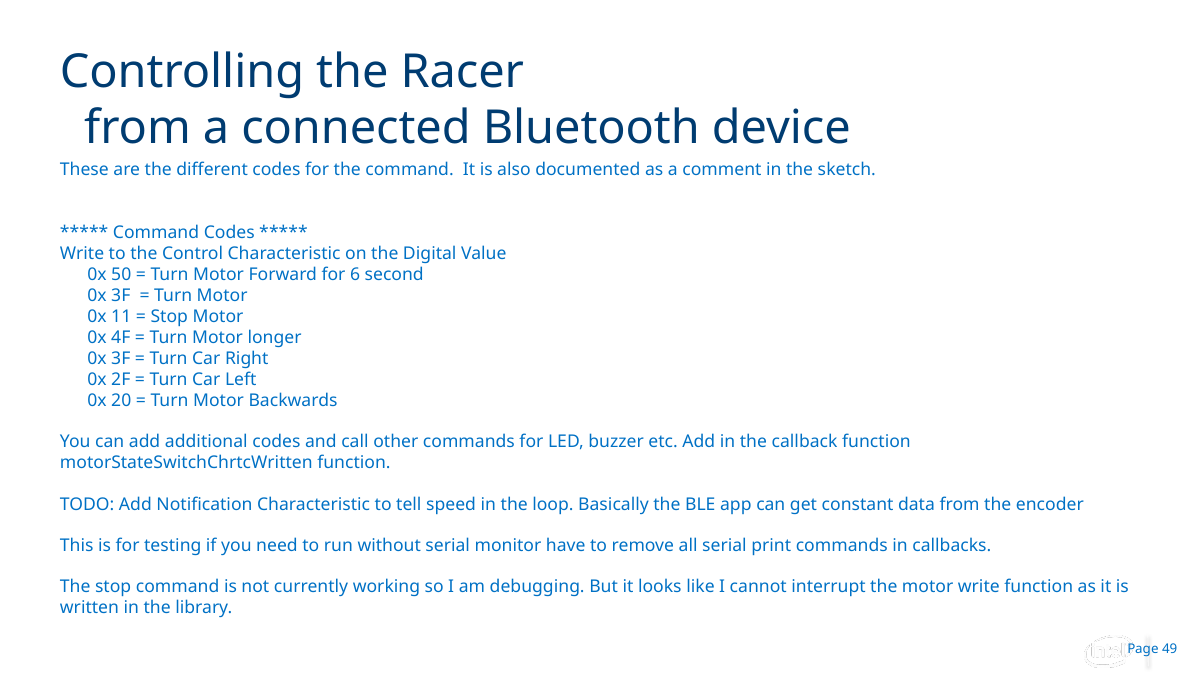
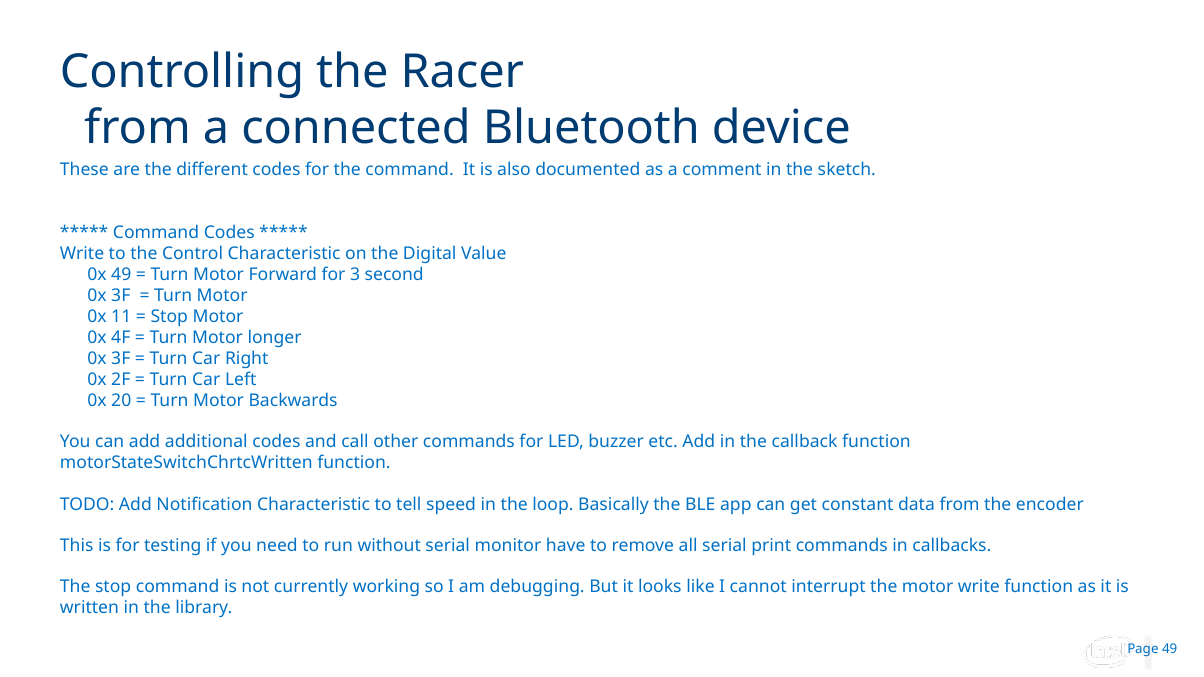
0x 50: 50 -> 49
6: 6 -> 3
